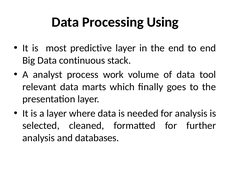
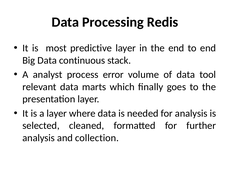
Using: Using -> Redis
work: work -> error
databases: databases -> collection
